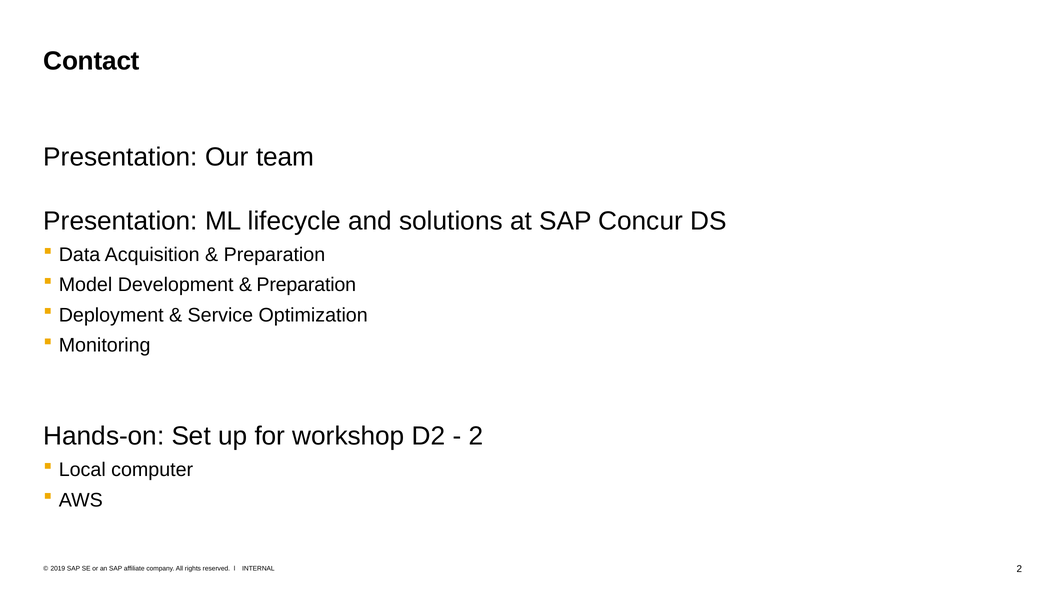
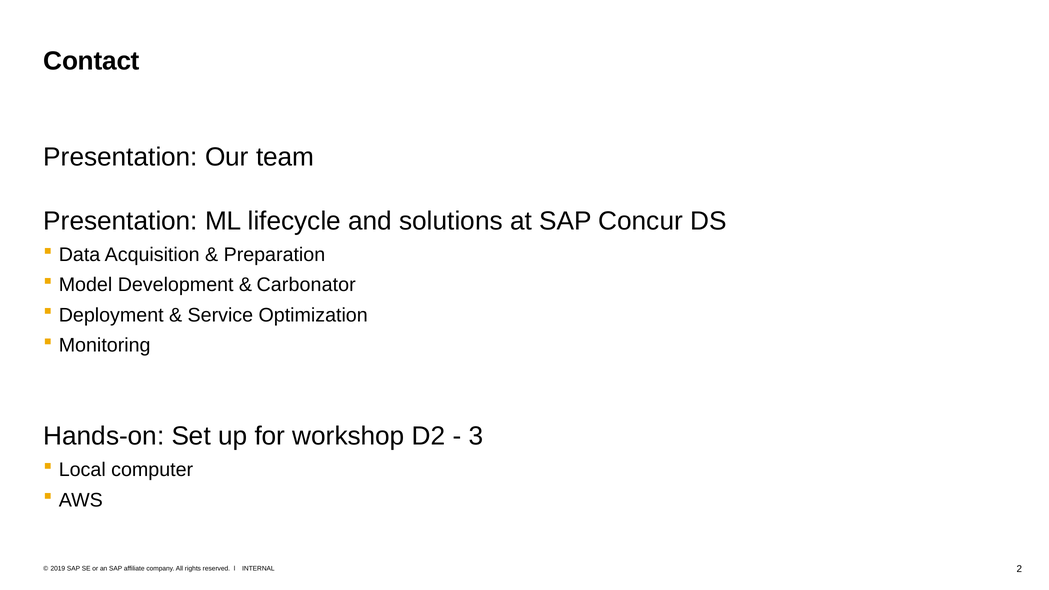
Preparation at (306, 285): Preparation -> Carbonator
2 at (476, 436): 2 -> 3
